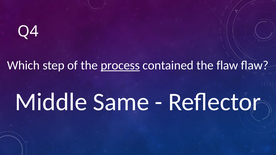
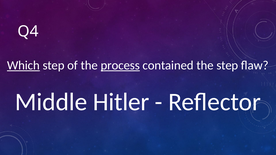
Which underline: none -> present
the flaw: flaw -> step
Same: Same -> Hitler
